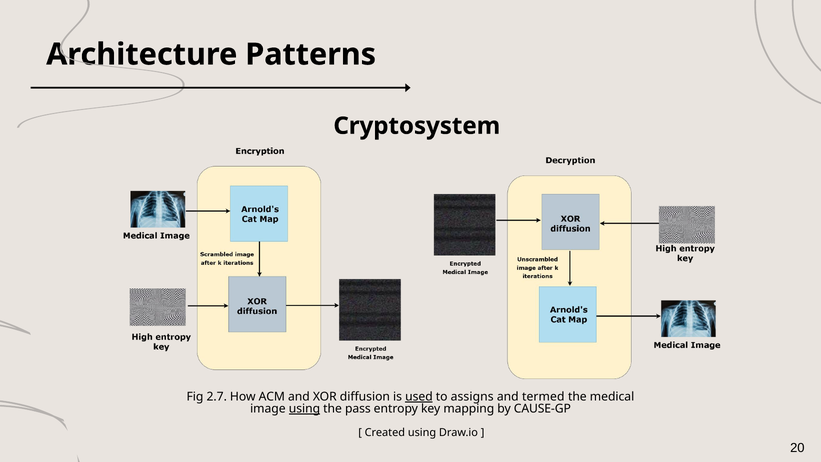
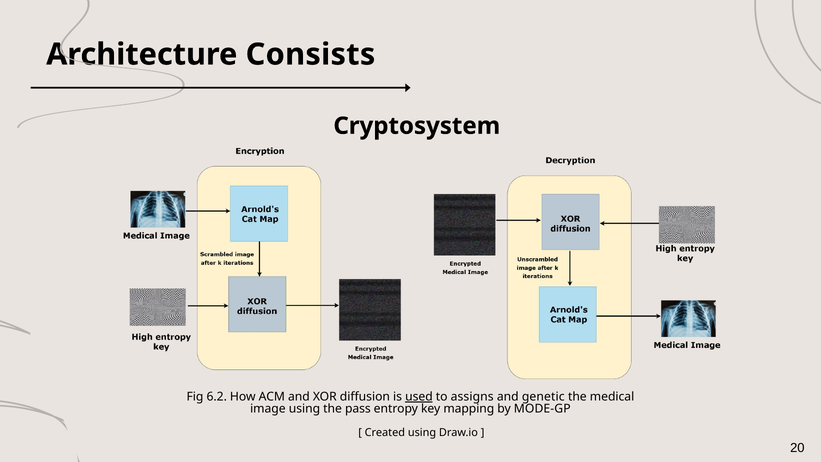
Patterns: Patterns -> Consists
2.7: 2.7 -> 6.2
termed: termed -> genetic
using at (304, 409) underline: present -> none
CAUSE-GP: CAUSE-GP -> MODE-GP
